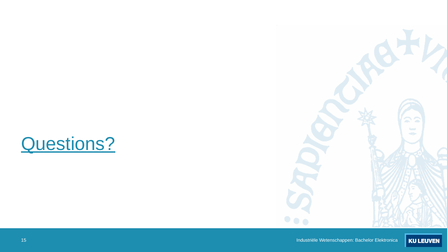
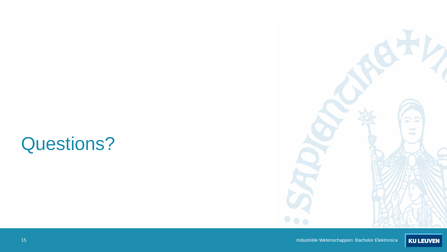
Questions underline: present -> none
